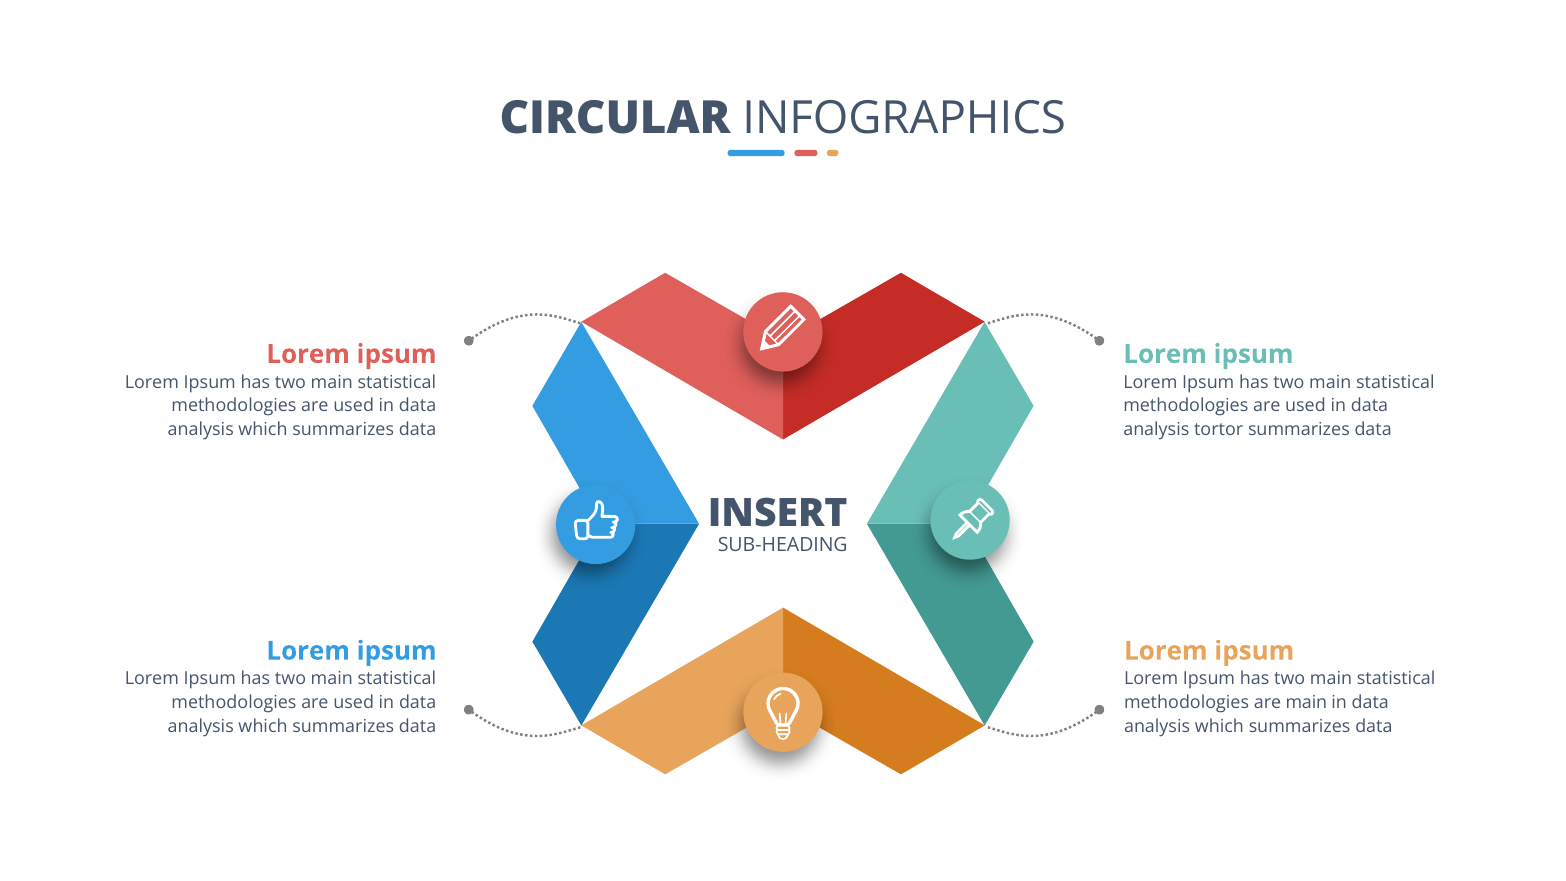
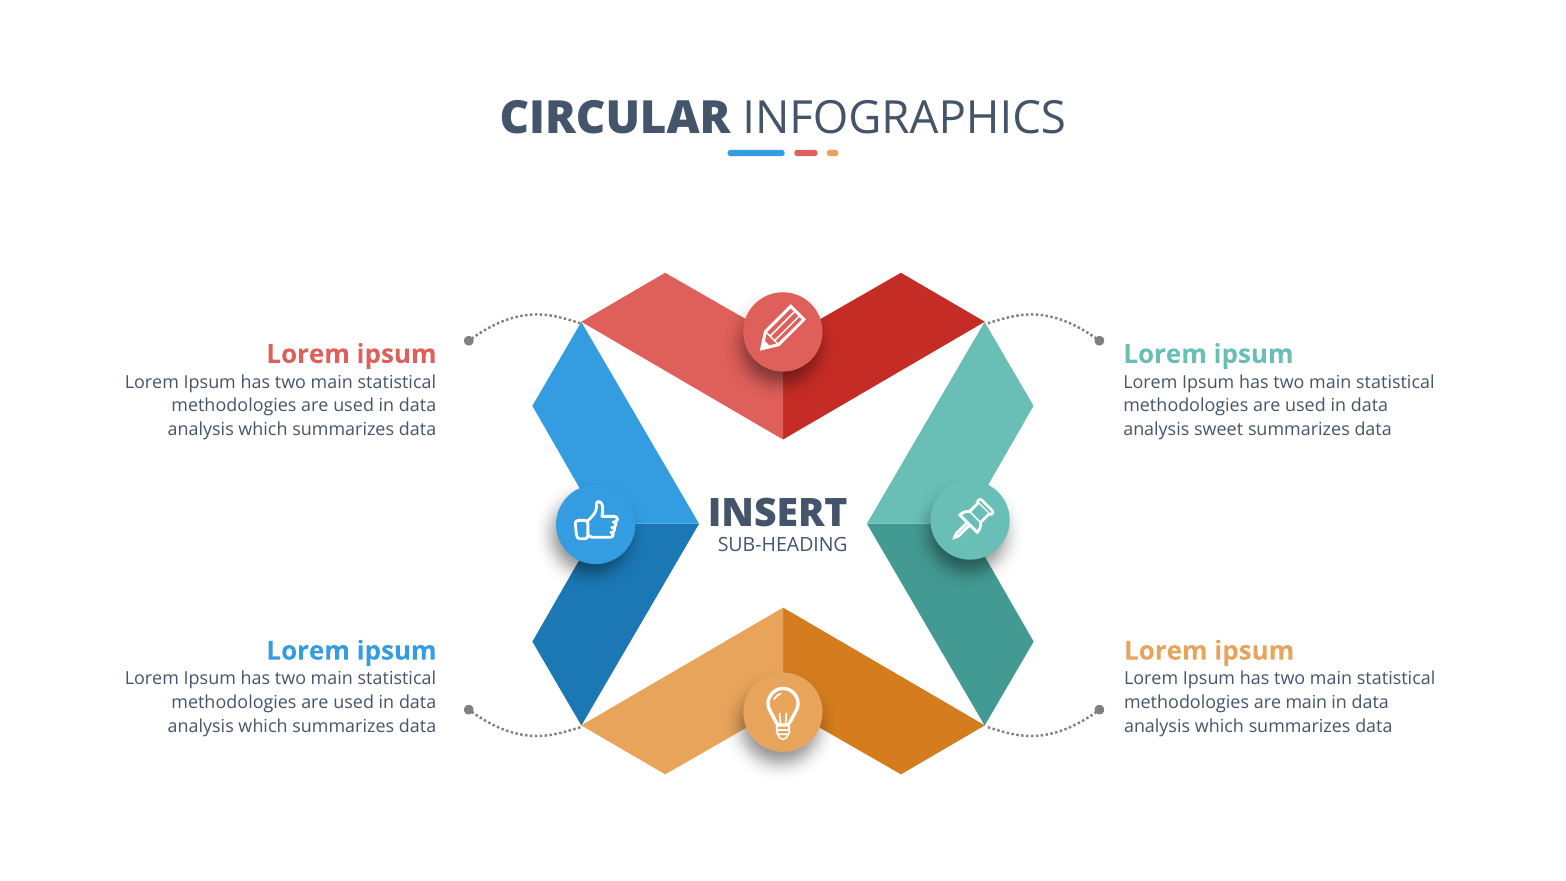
tortor: tortor -> sweet
